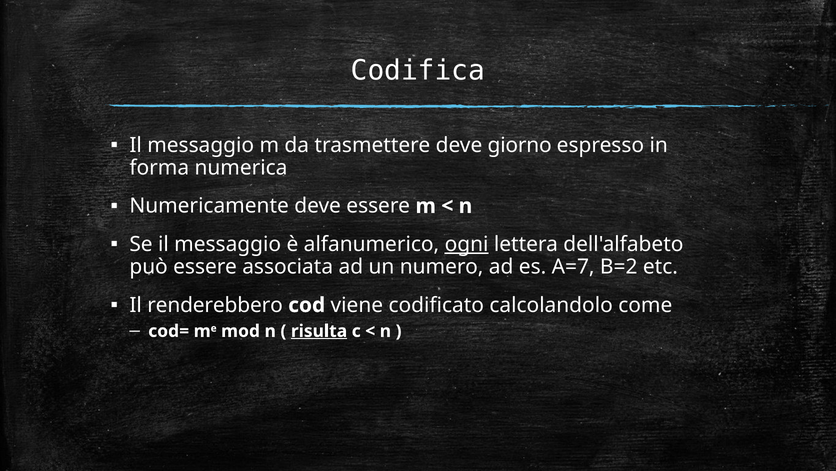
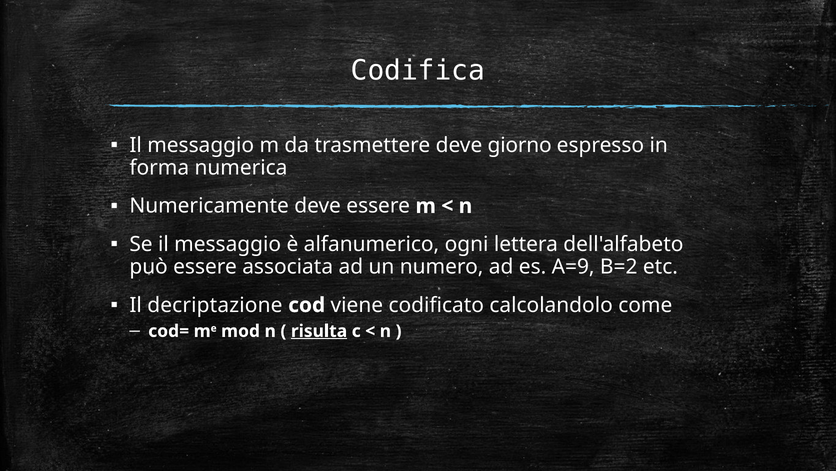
ogni underline: present -> none
A=7: A=7 -> A=9
renderebbero: renderebbero -> decriptazione
